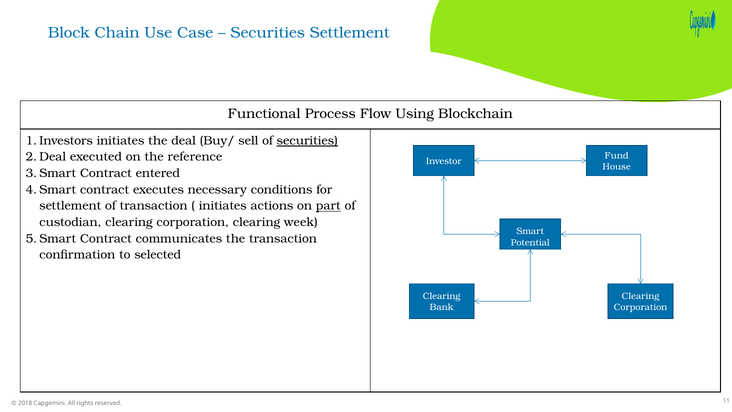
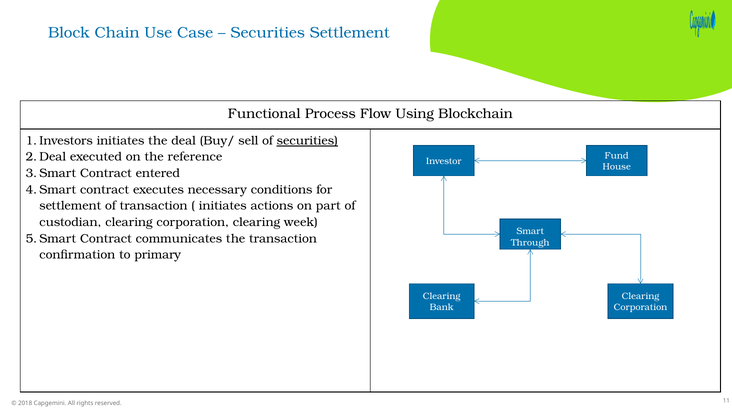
part underline: present -> none
Potential: Potential -> Through
selected: selected -> primary
